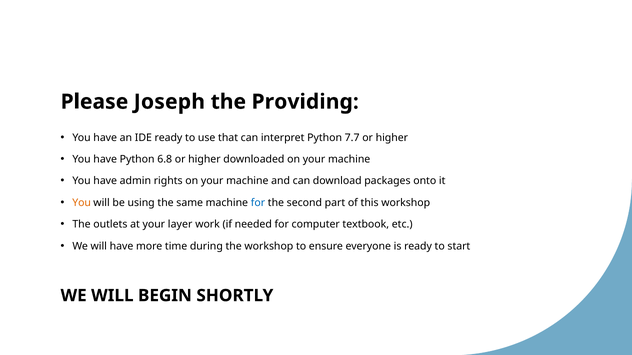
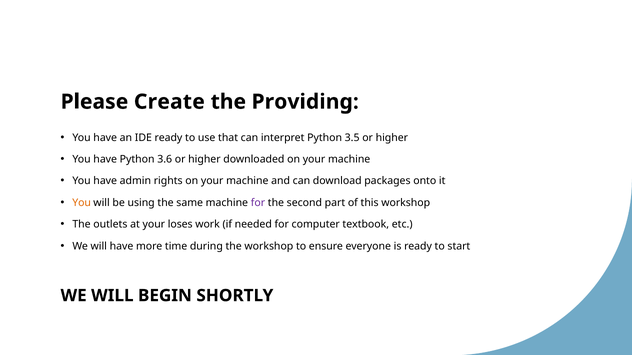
Joseph: Joseph -> Create
7.7: 7.7 -> 3.5
6.8: 6.8 -> 3.6
for at (258, 203) colour: blue -> purple
layer: layer -> loses
